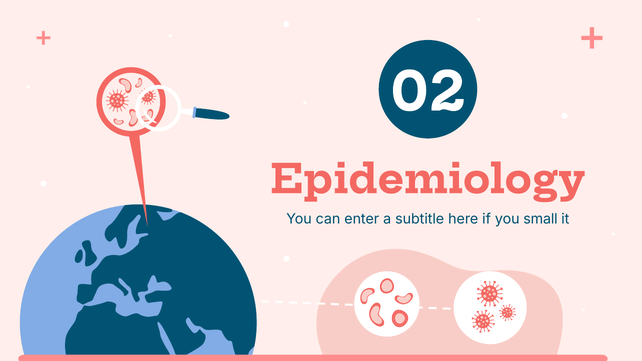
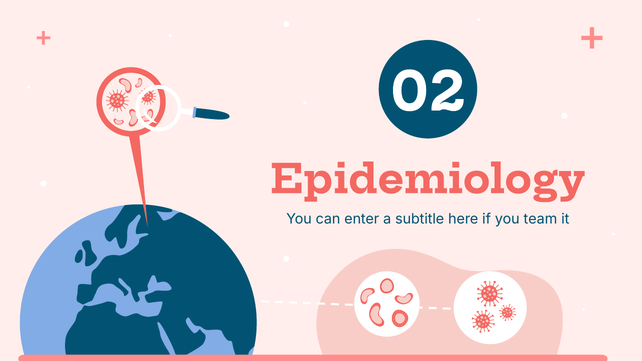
small: small -> team
